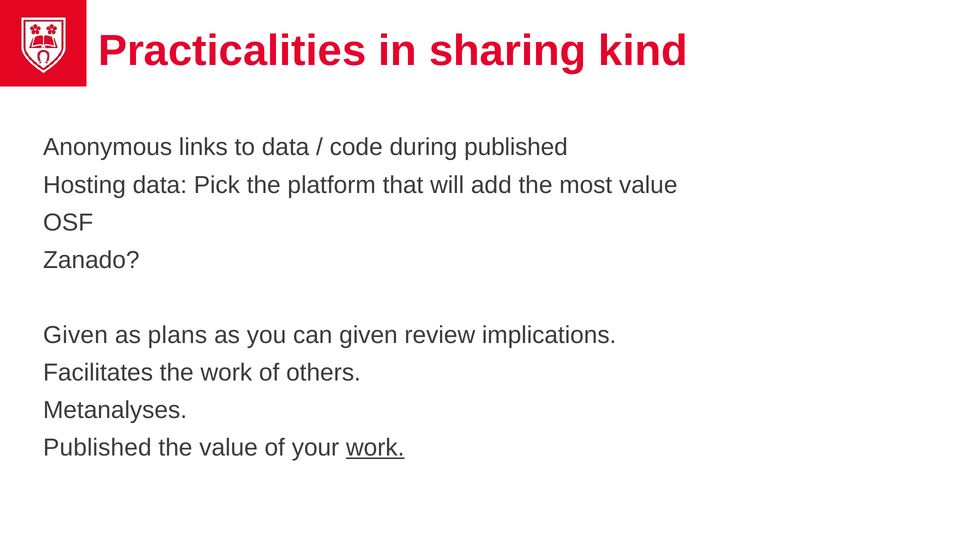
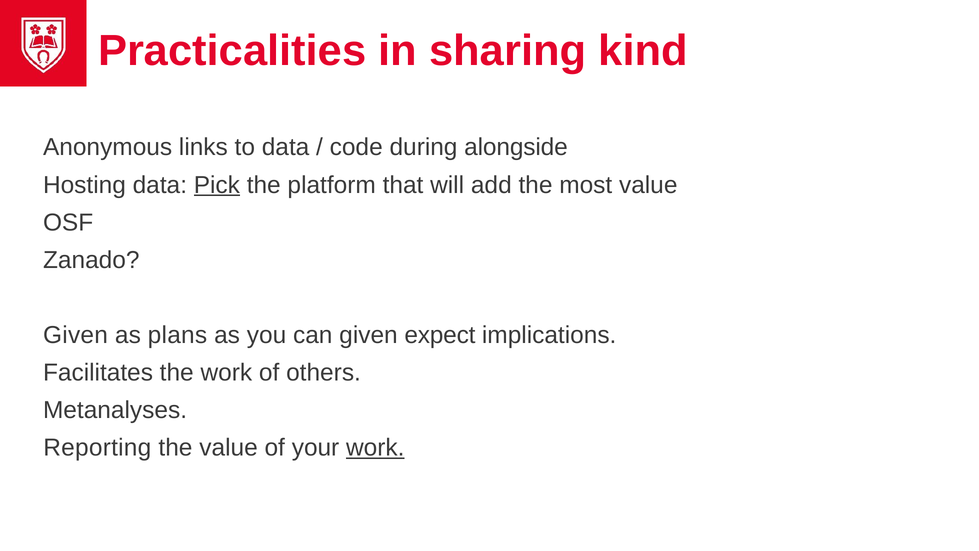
during published: published -> alongside
Pick underline: none -> present
review: review -> expect
Published at (97, 448): Published -> Reporting
